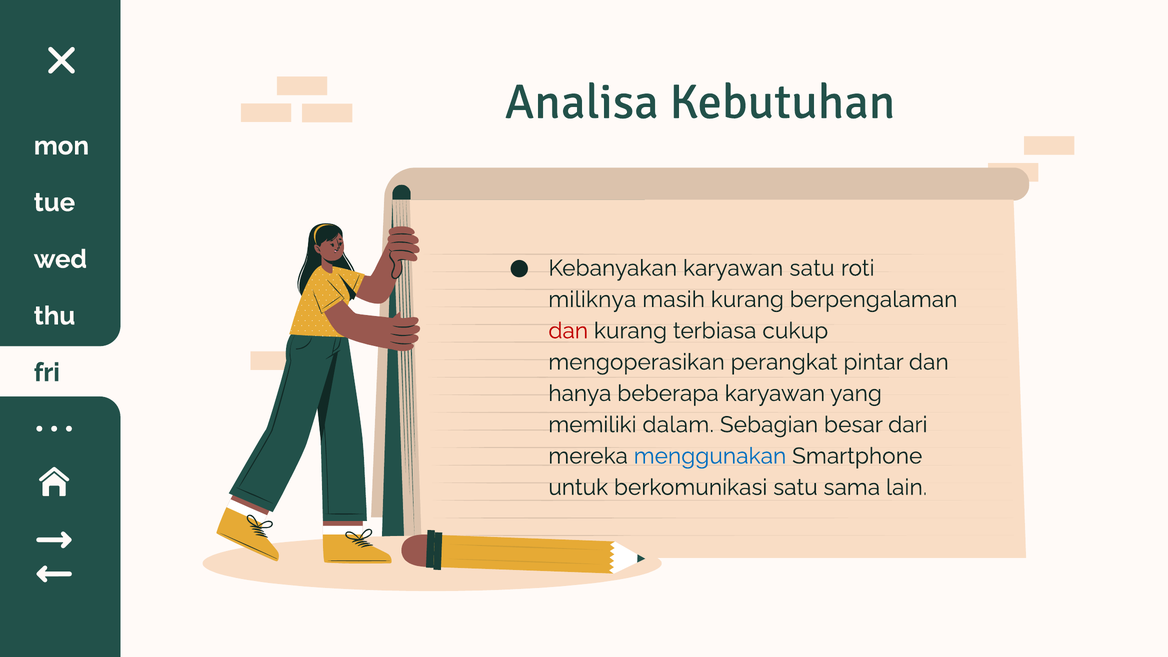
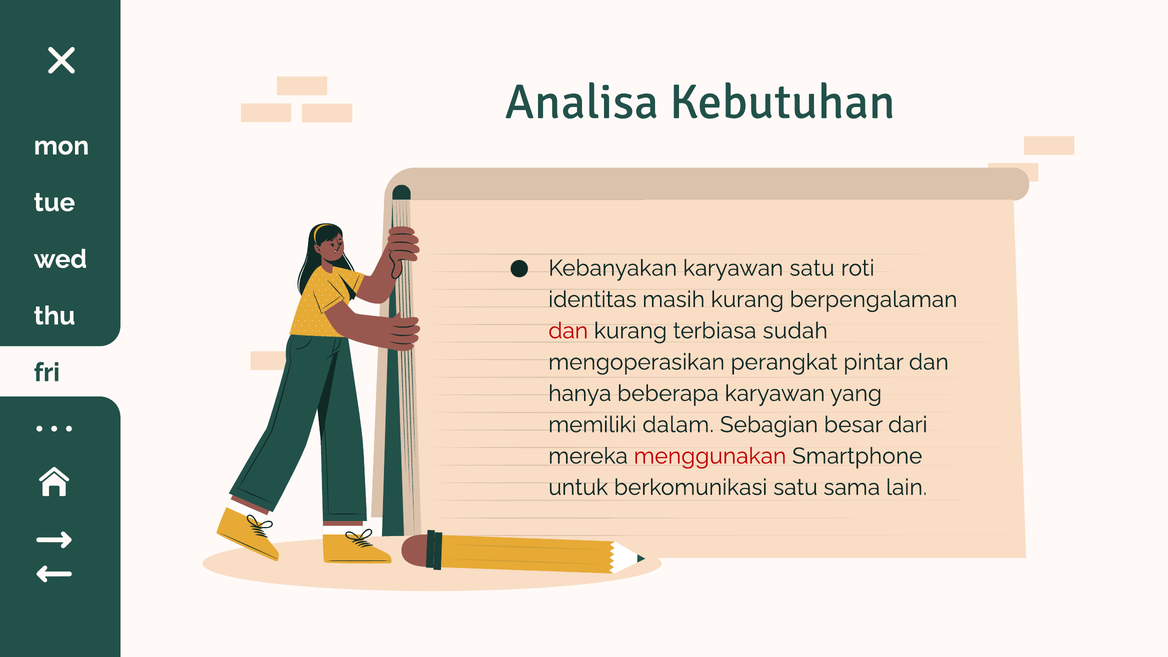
miliknya: miliknya -> identitas
cukup: cukup -> sudah
menggunakan colour: blue -> red
